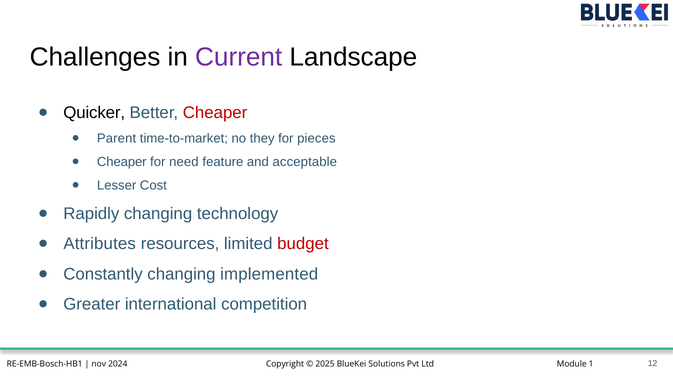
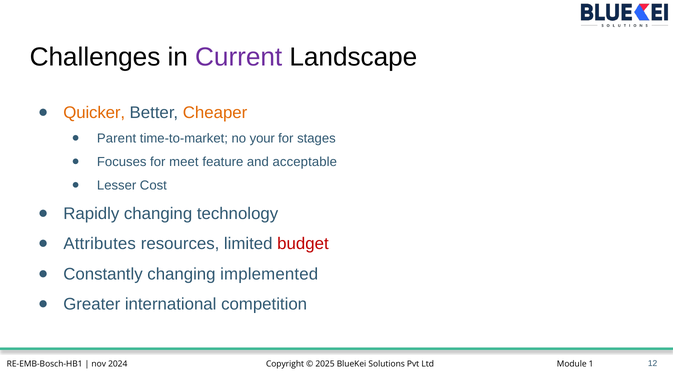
Quicker colour: black -> orange
Cheaper at (215, 113) colour: red -> orange
they: they -> your
pieces: pieces -> stages
Cheaper at (122, 162): Cheaper -> Focuses
need: need -> meet
